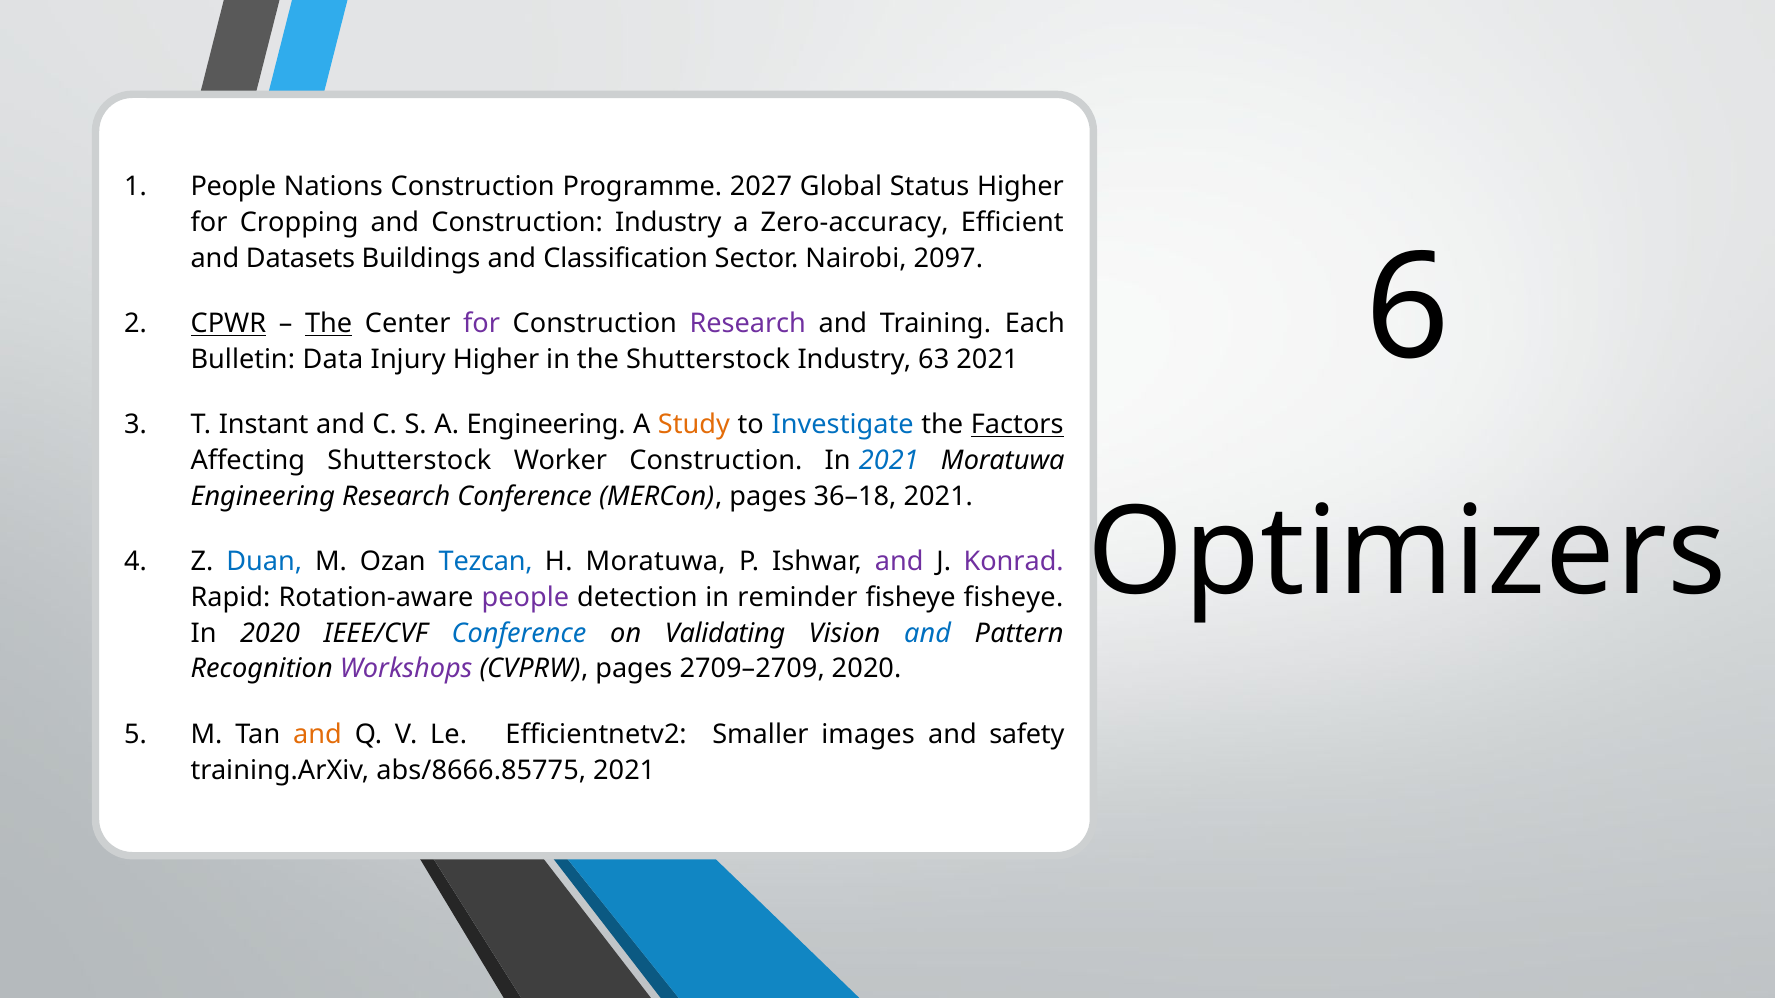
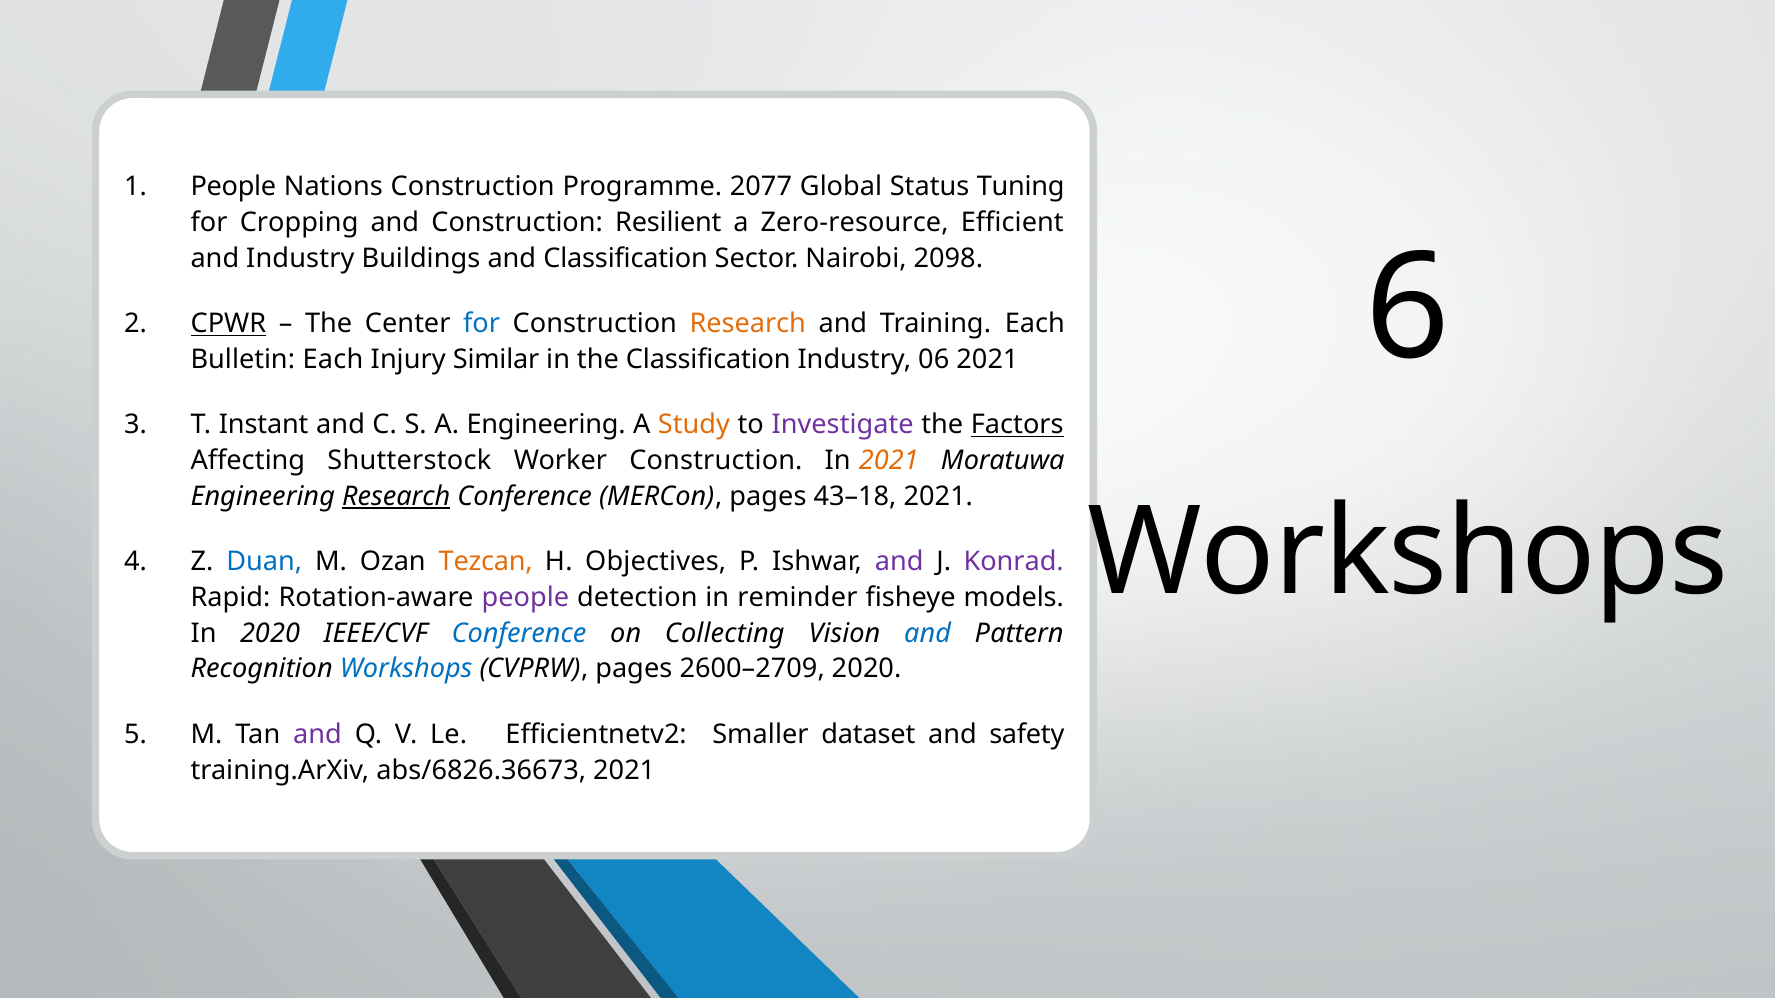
2027: 2027 -> 2077
Status Higher: Higher -> Tuning
Construction Industry: Industry -> Resilient
Zero-accuracy: Zero-accuracy -> Zero-resource
and Datasets: Datasets -> Industry
2097: 2097 -> 2098
The at (329, 324) underline: present -> none
for at (482, 324) colour: purple -> blue
Research at (748, 324) colour: purple -> orange
Bulletin Data: Data -> Each
Injury Higher: Higher -> Similar
the Shutterstock: Shutterstock -> Classification
63: 63 -> 06
Investigate colour: blue -> purple
2021 at (889, 461) colour: blue -> orange
Research at (396, 497) underline: none -> present
36–18: 36–18 -> 43–18
Optimizers at (1407, 554): Optimizers -> Workshops
Tezcan colour: blue -> orange
H Moratuwa: Moratuwa -> Objectives
fisheye fisheye: fisheye -> models
Validating: Validating -> Collecting
Workshops at (406, 669) colour: purple -> blue
2709–2709: 2709–2709 -> 2600–2709
and at (318, 735) colour: orange -> purple
images: images -> dataset
abs/8666.85775: abs/8666.85775 -> abs/6826.36673
